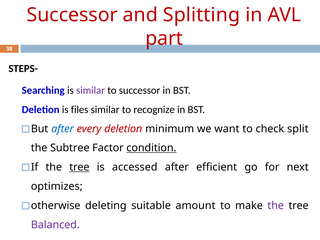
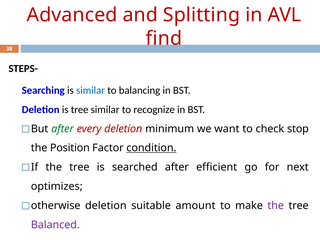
Successor at (72, 15): Successor -> Advanced
part: part -> find
similar at (91, 90) colour: purple -> blue
to successor: successor -> balancing
is files: files -> tree
after at (62, 129) colour: blue -> green
split: split -> stop
Subtree: Subtree -> Position
tree at (79, 167) underline: present -> none
accessed: accessed -> searched
deleting at (106, 206): deleting -> deletion
